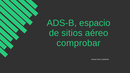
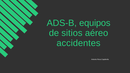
espacio: espacio -> equipos
comprobar: comprobar -> accidentes
